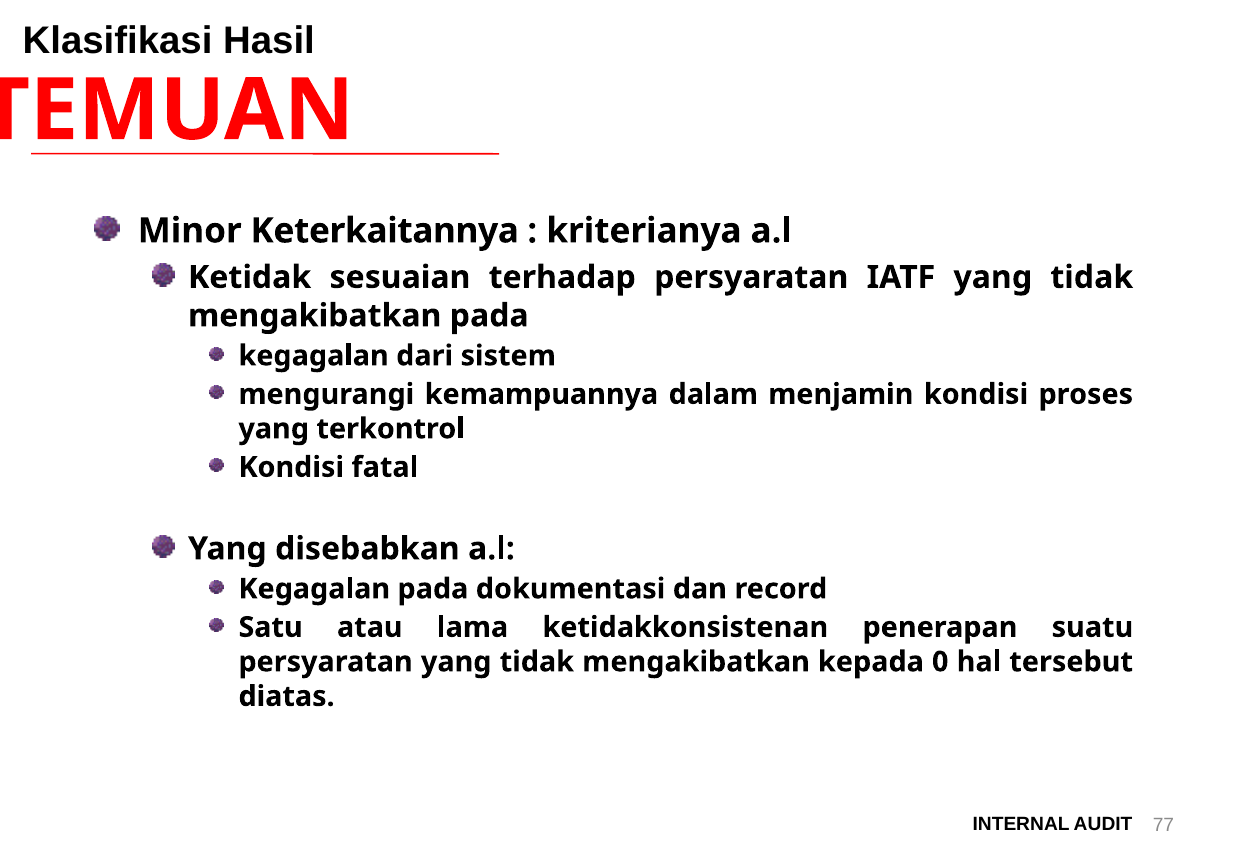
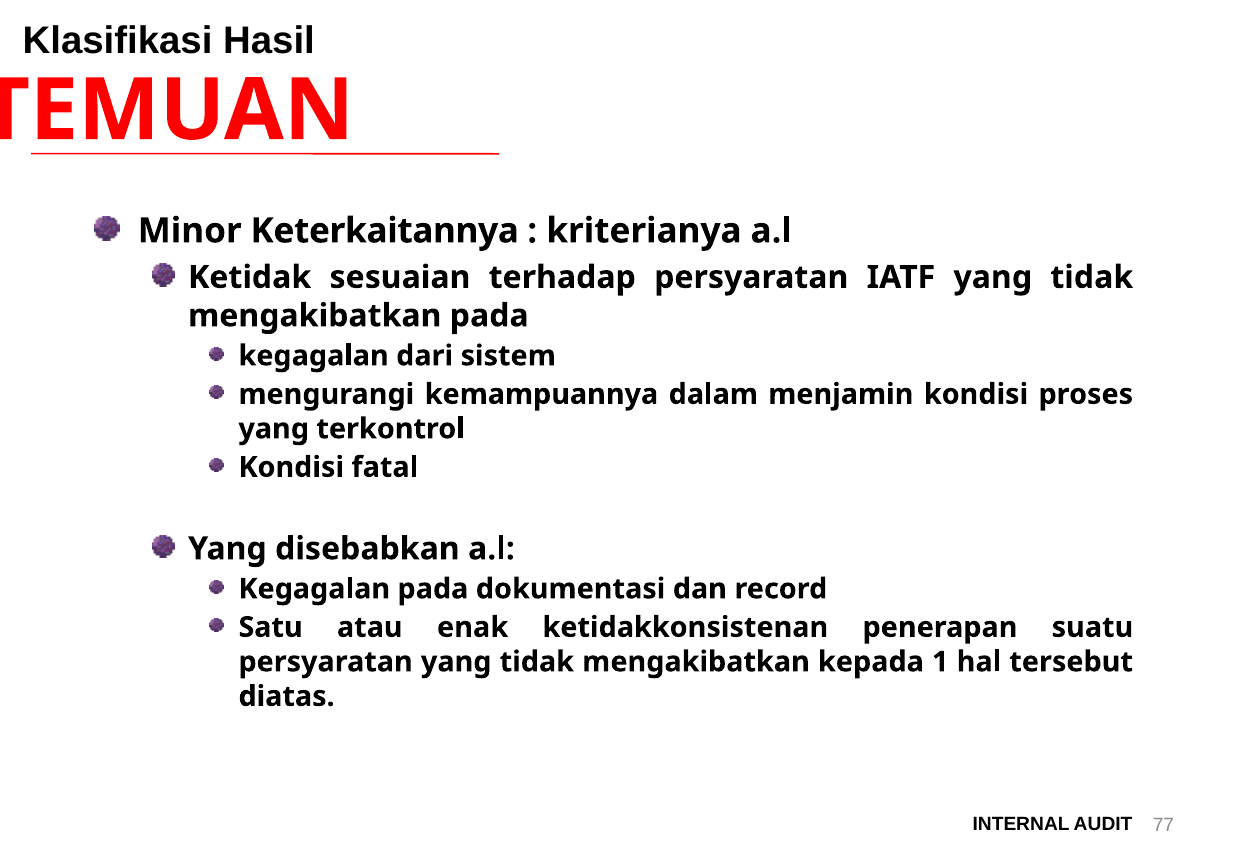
lama: lama -> enak
0: 0 -> 1
